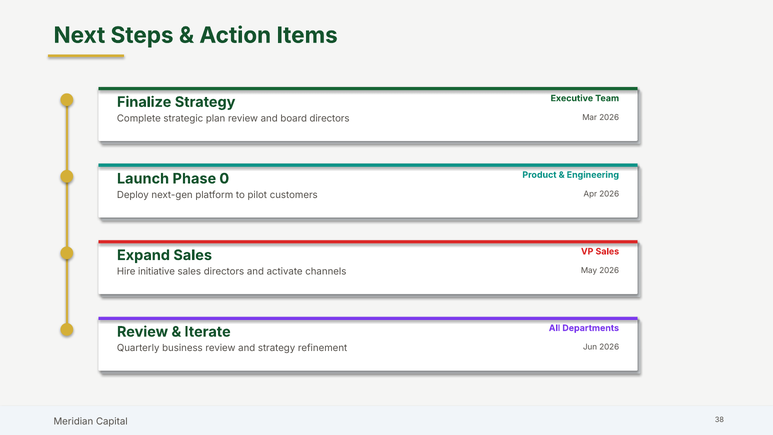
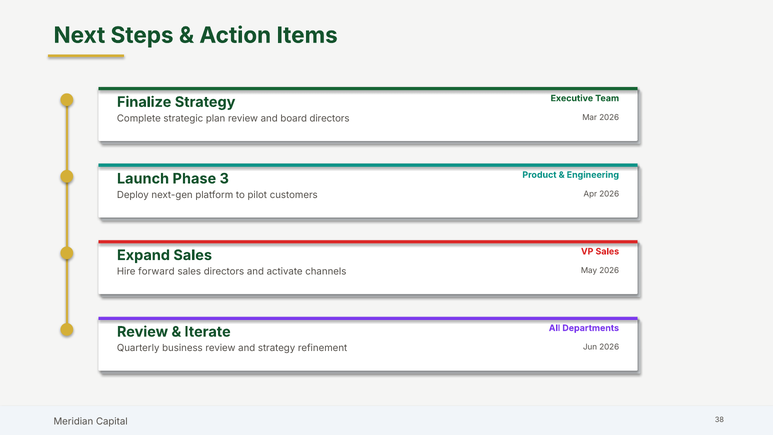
0: 0 -> 3
initiative: initiative -> forward
